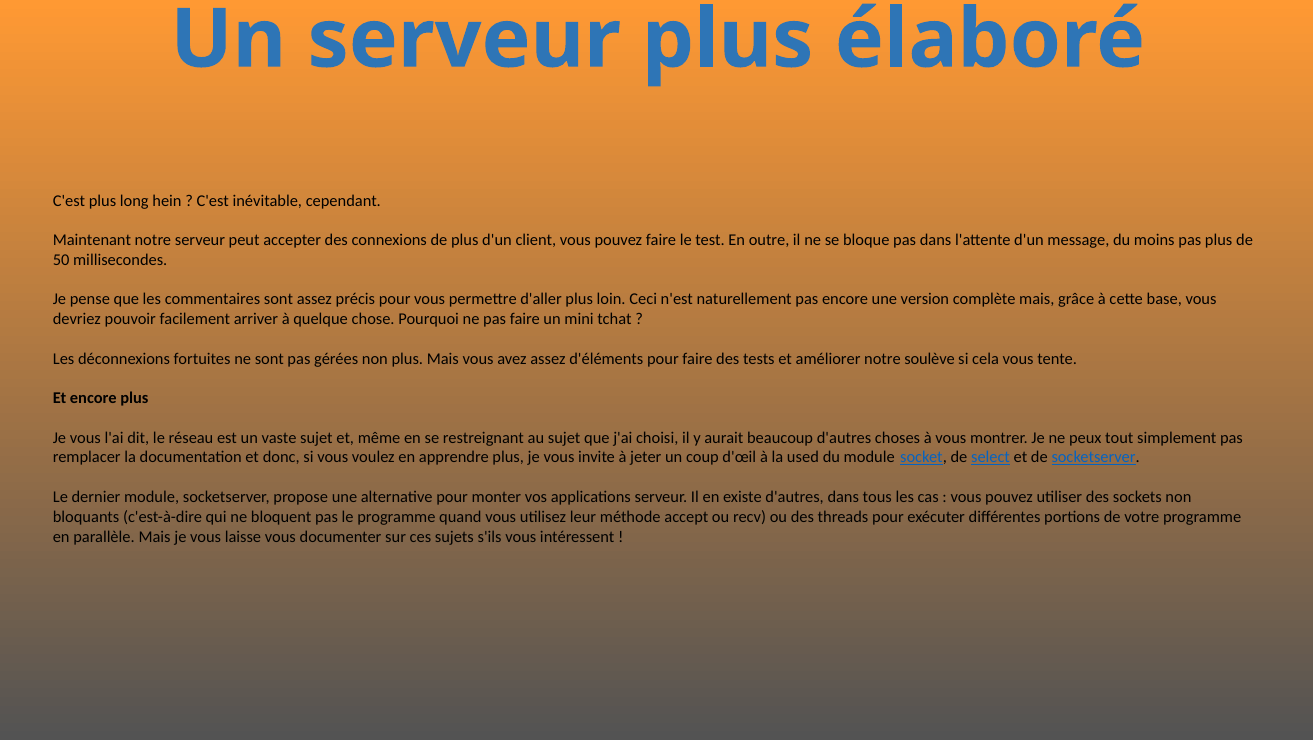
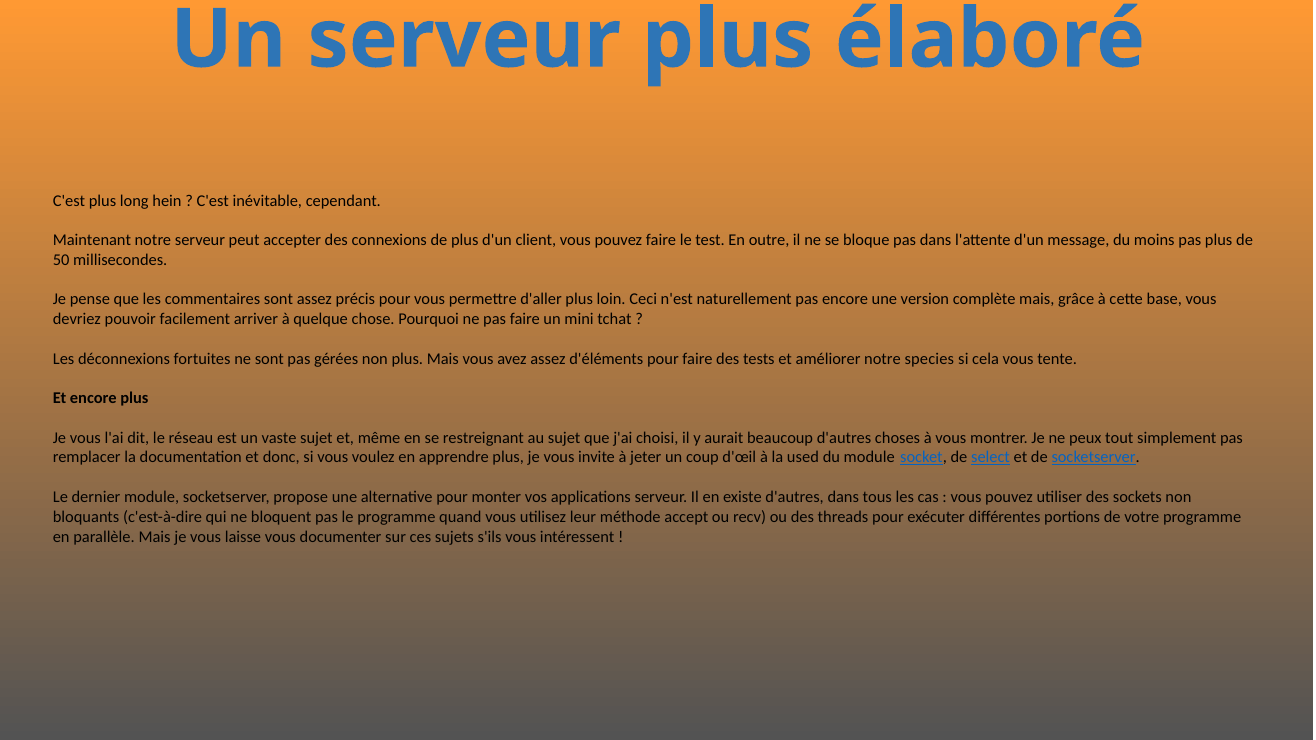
soulève: soulève -> species
